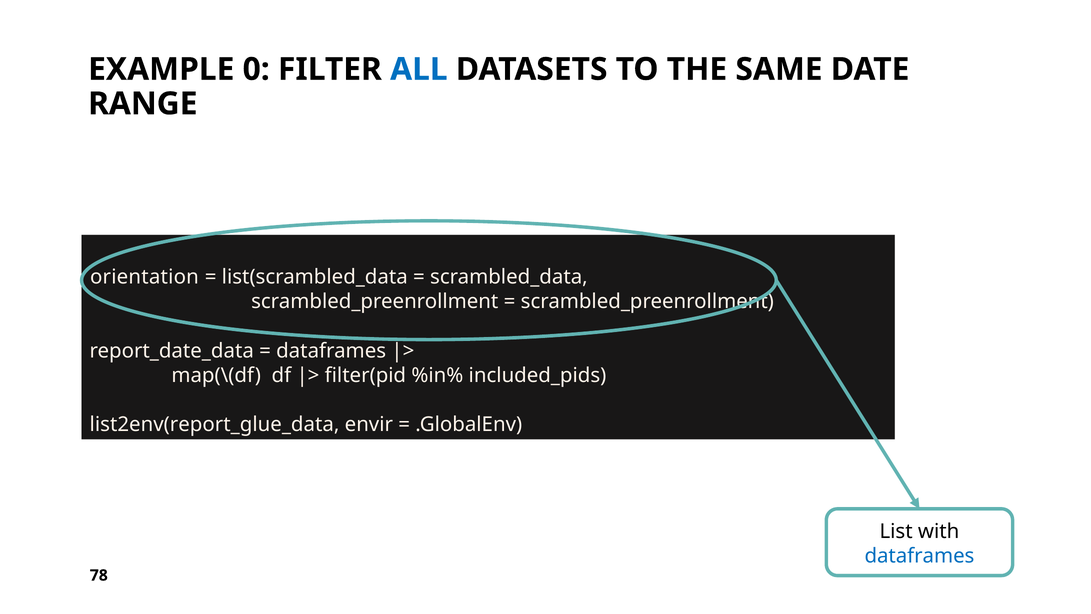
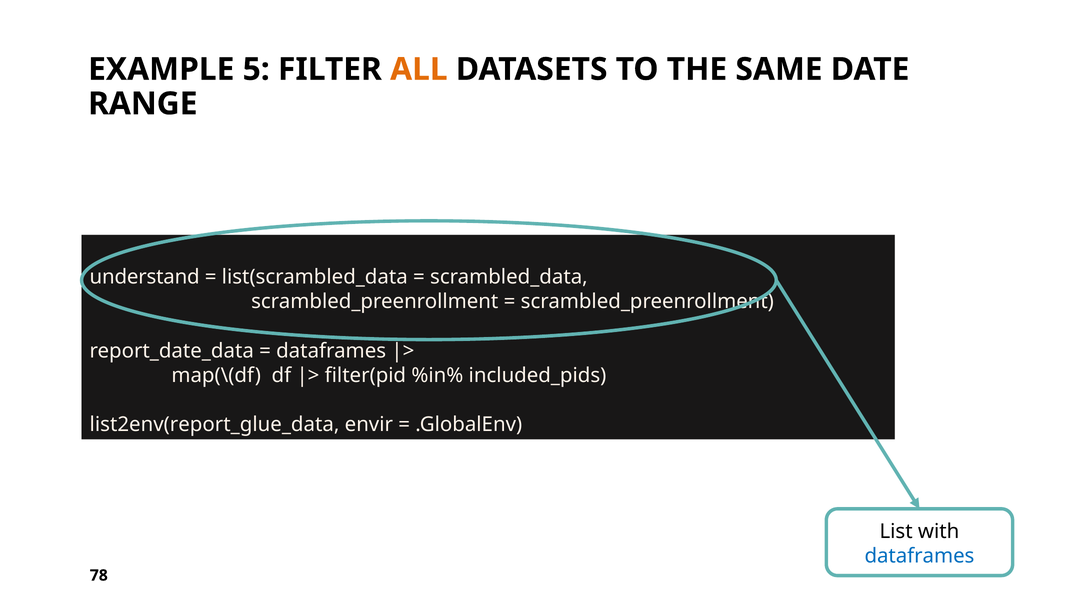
0: 0 -> 5
ALL colour: blue -> orange
orientation: orientation -> understand
